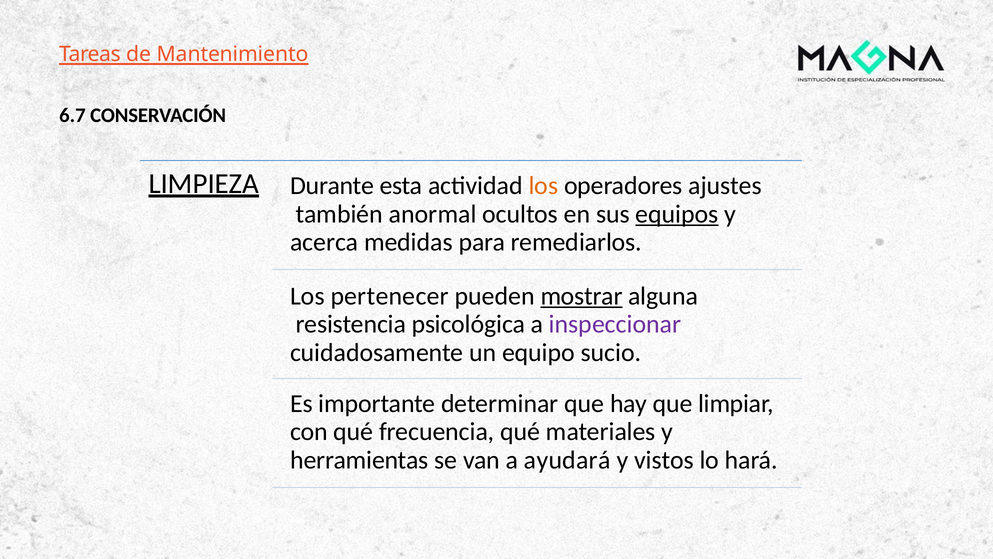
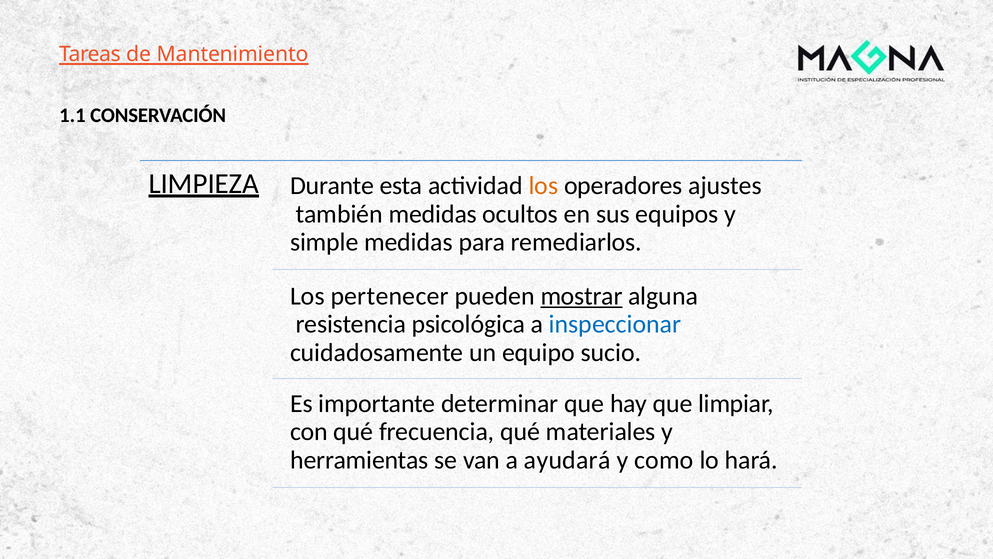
6.7: 6.7 -> 1.1
también anormal: anormal -> medidas
equipos underline: present -> none
acerca: acerca -> simple
inspeccionar colour: purple -> blue
vistos: vistos -> como
